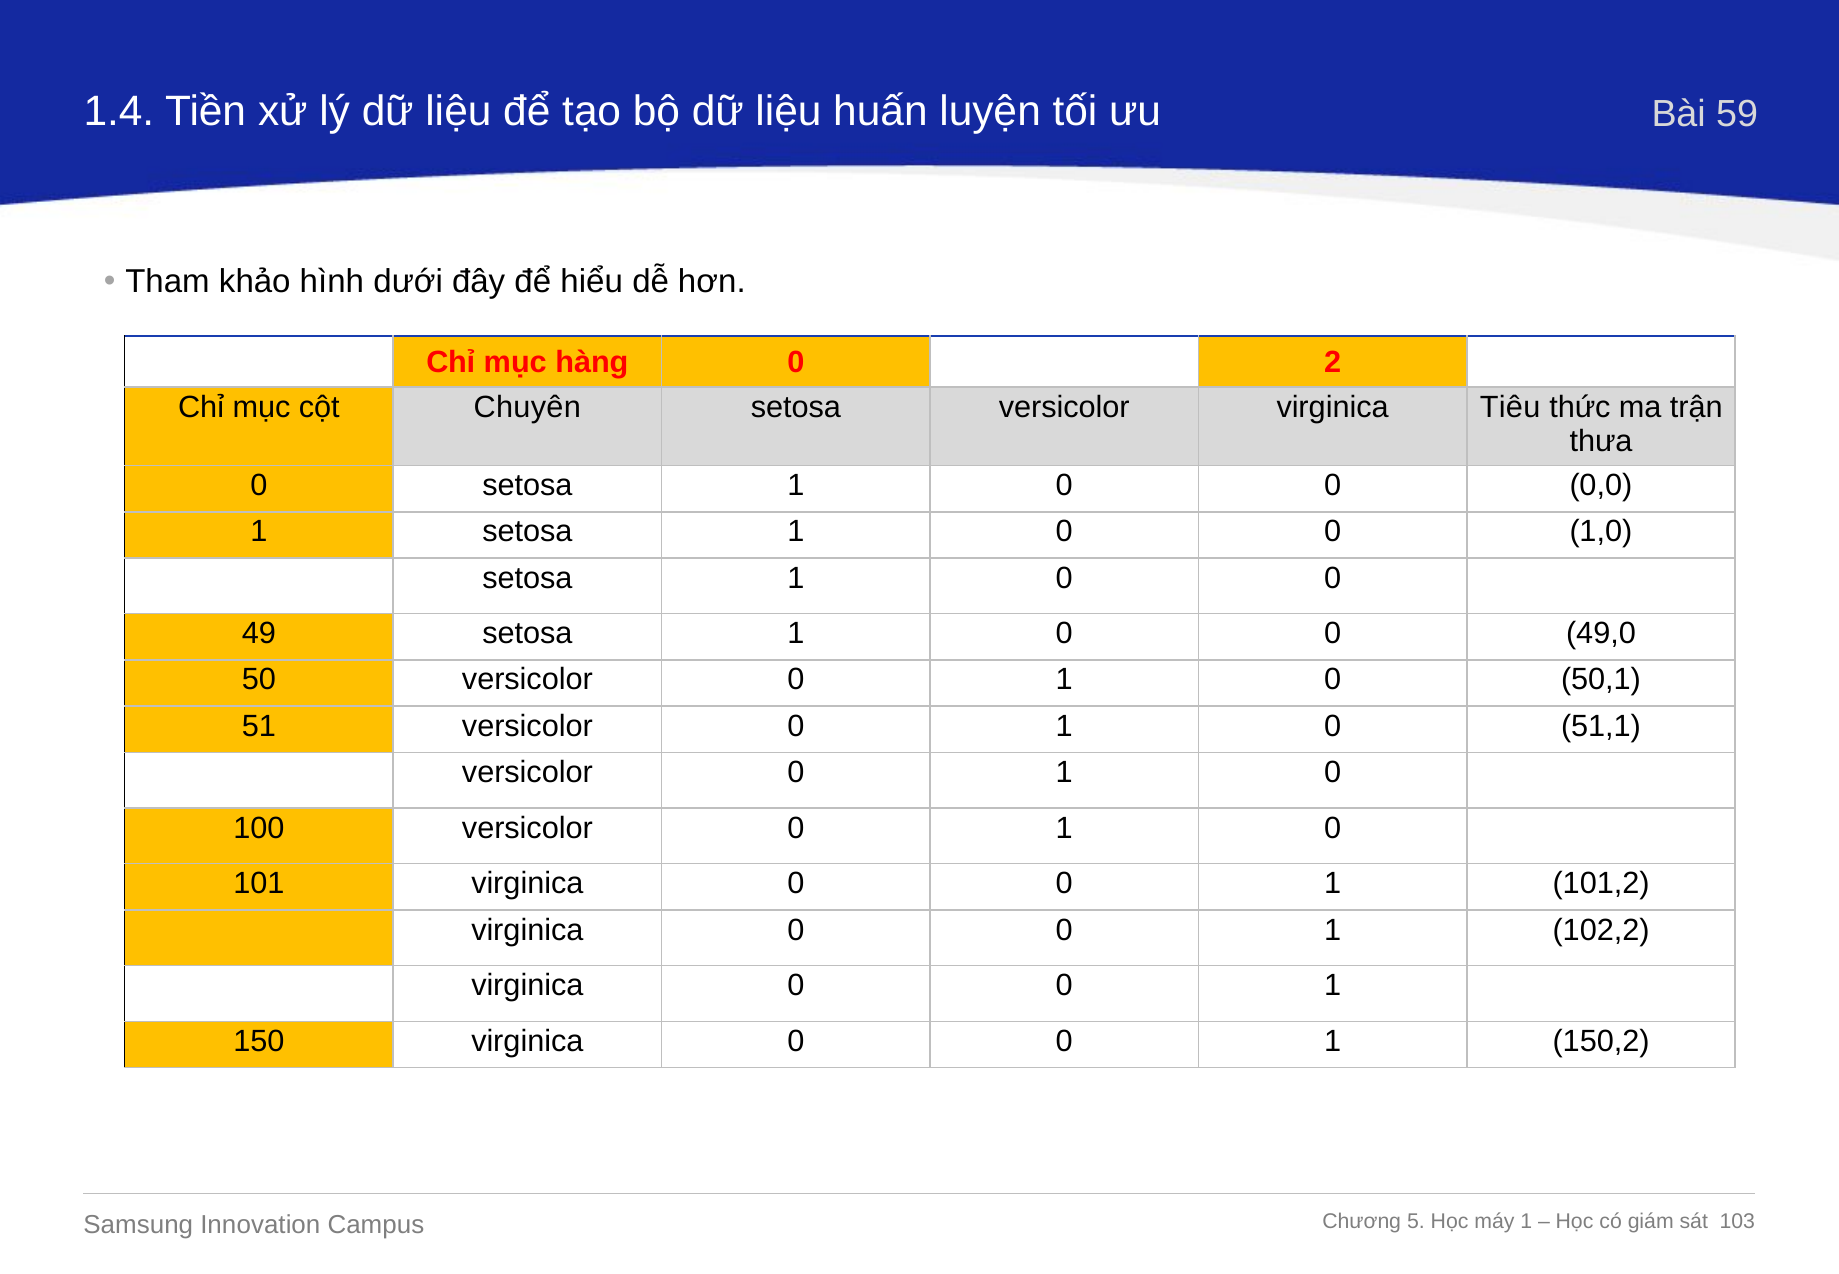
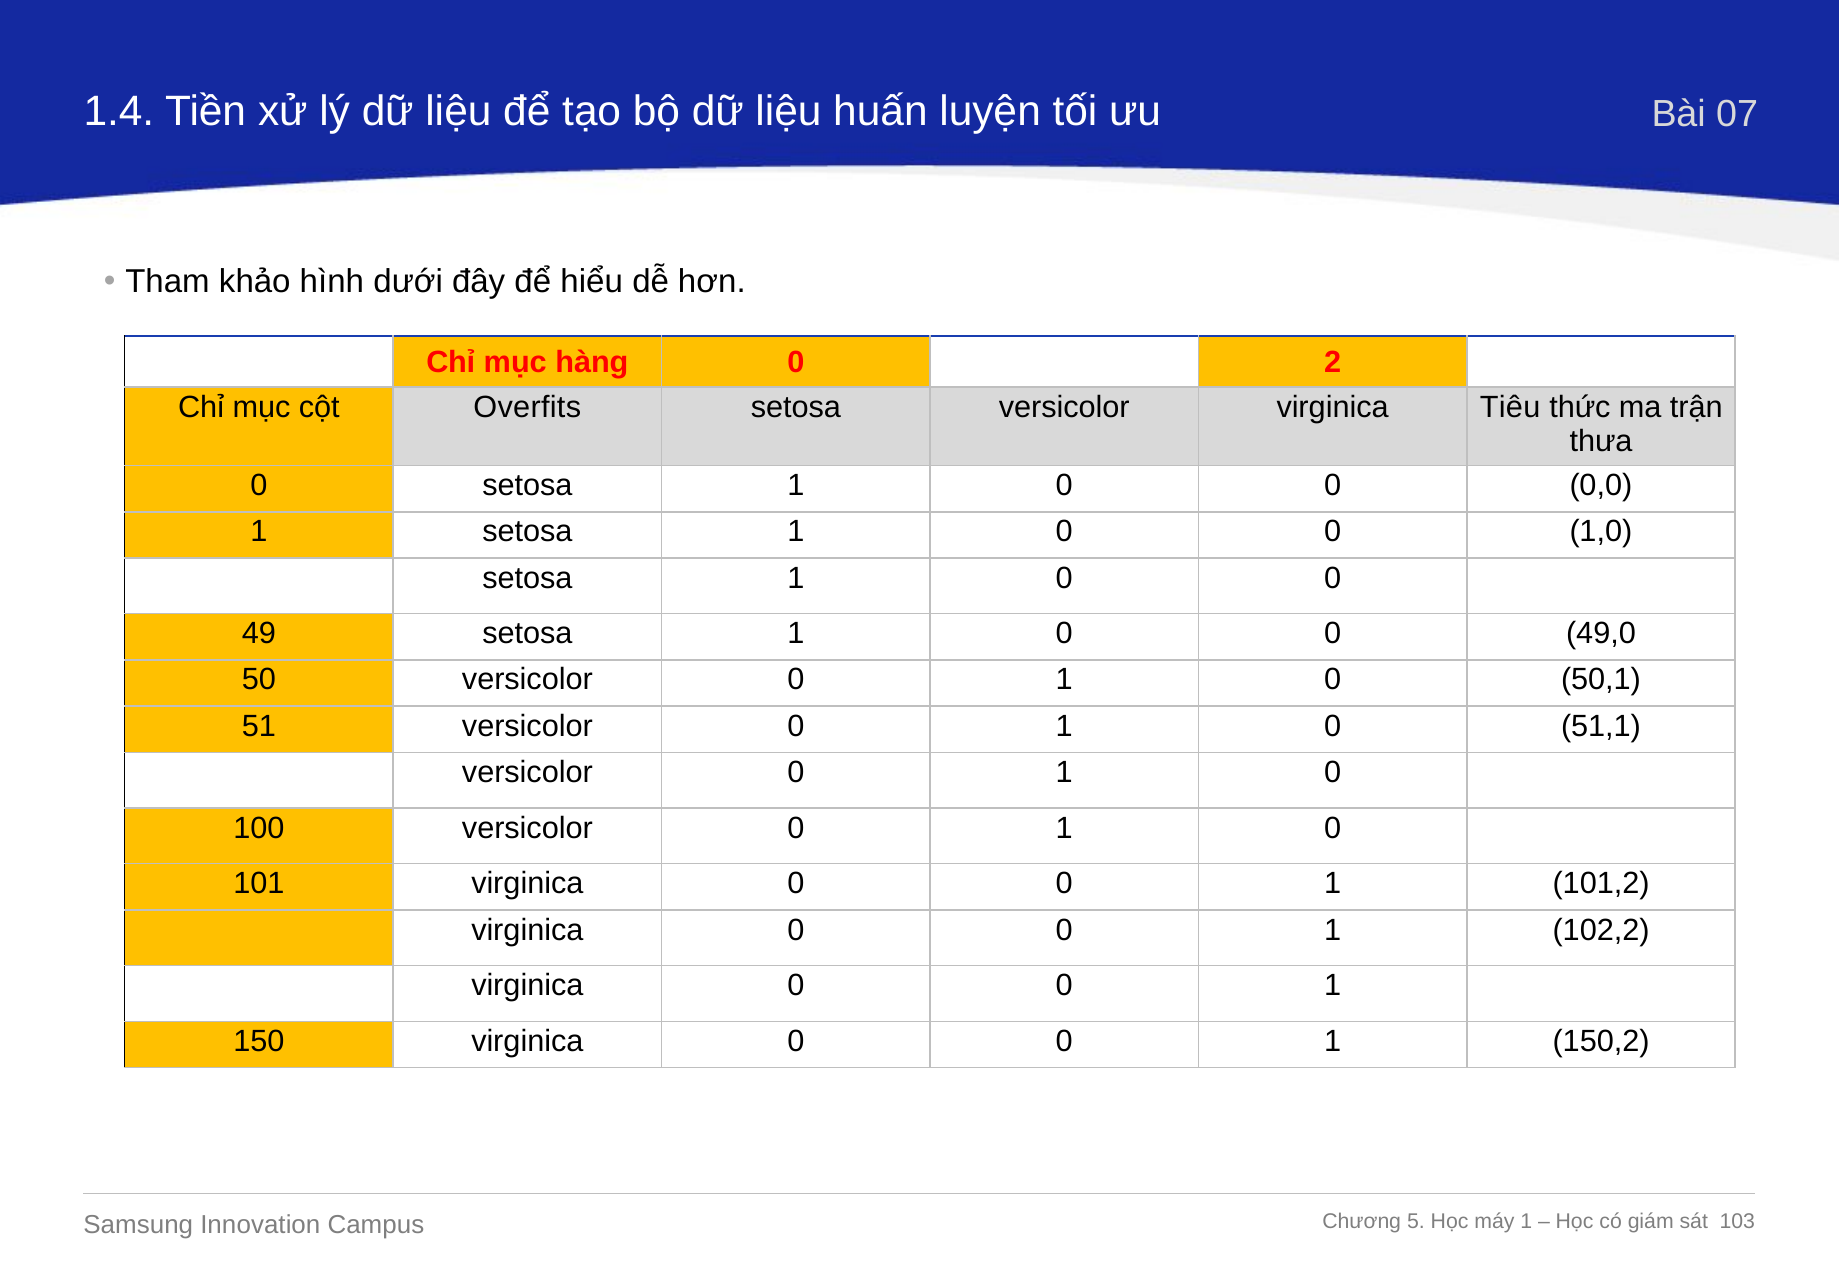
59: 59 -> 07
Chuyên: Chuyên -> Overfits
